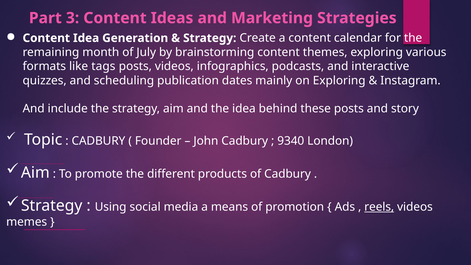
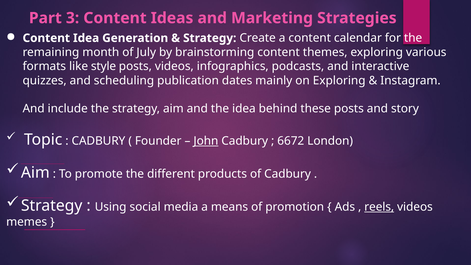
tags: tags -> style
John underline: none -> present
9340: 9340 -> 6672
